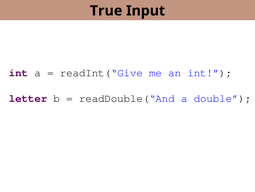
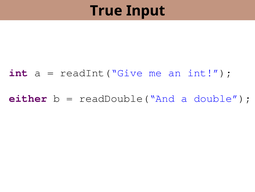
letter: letter -> either
